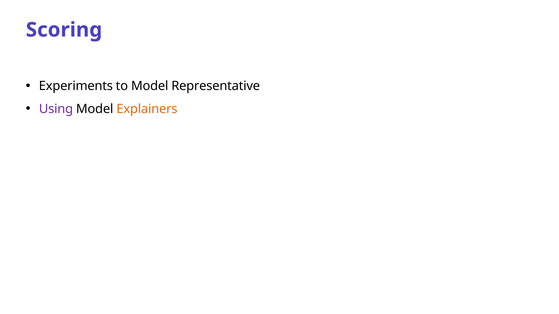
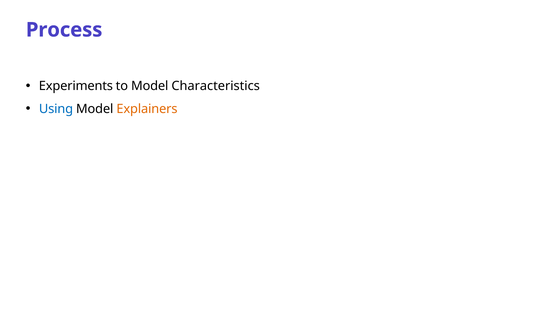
Scoring: Scoring -> Process
Representative: Representative -> Characteristics
Using colour: purple -> blue
